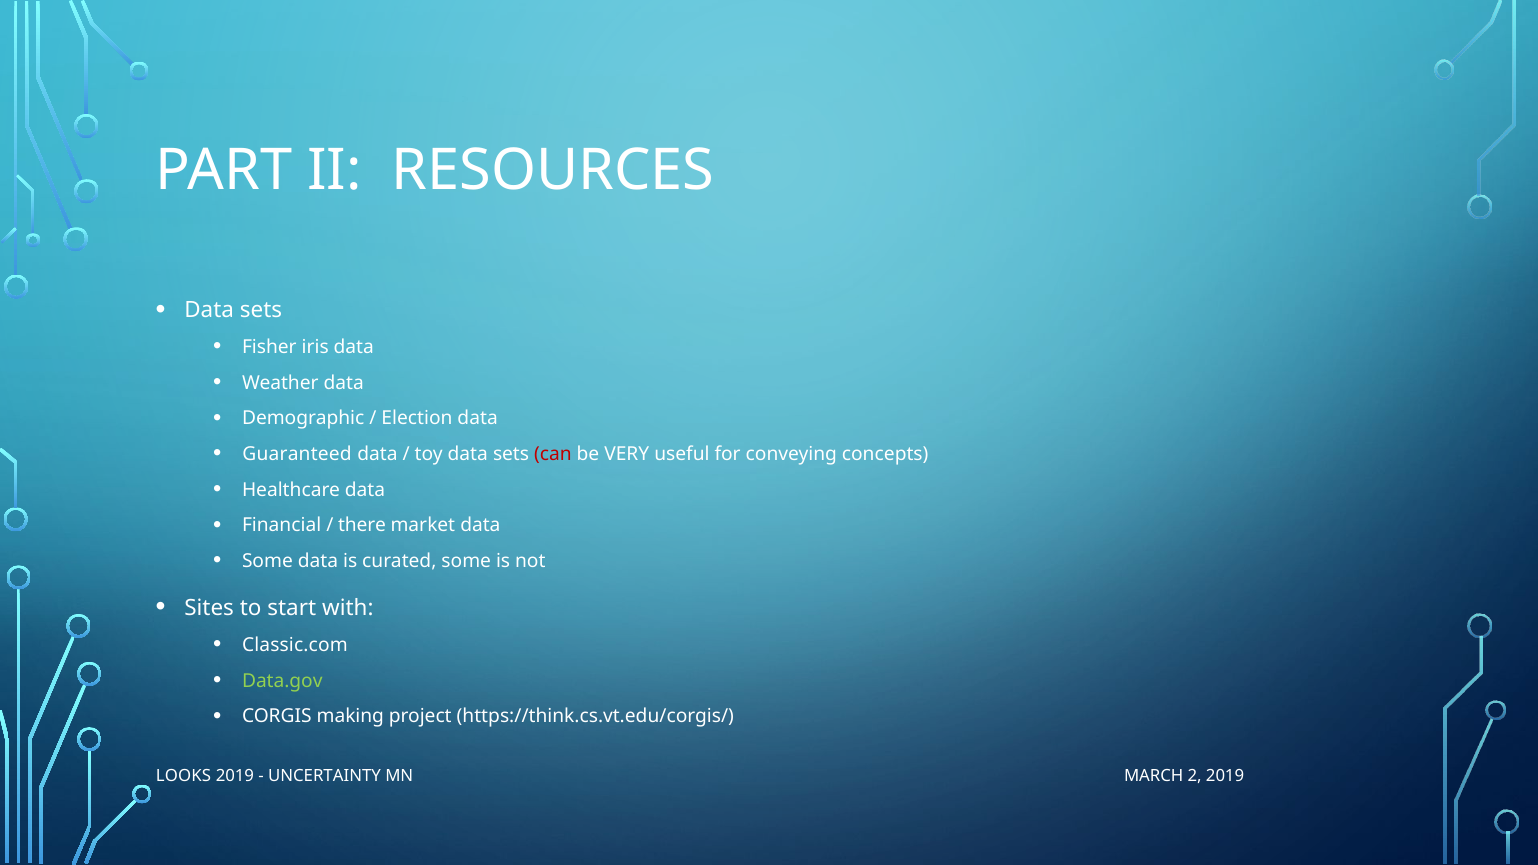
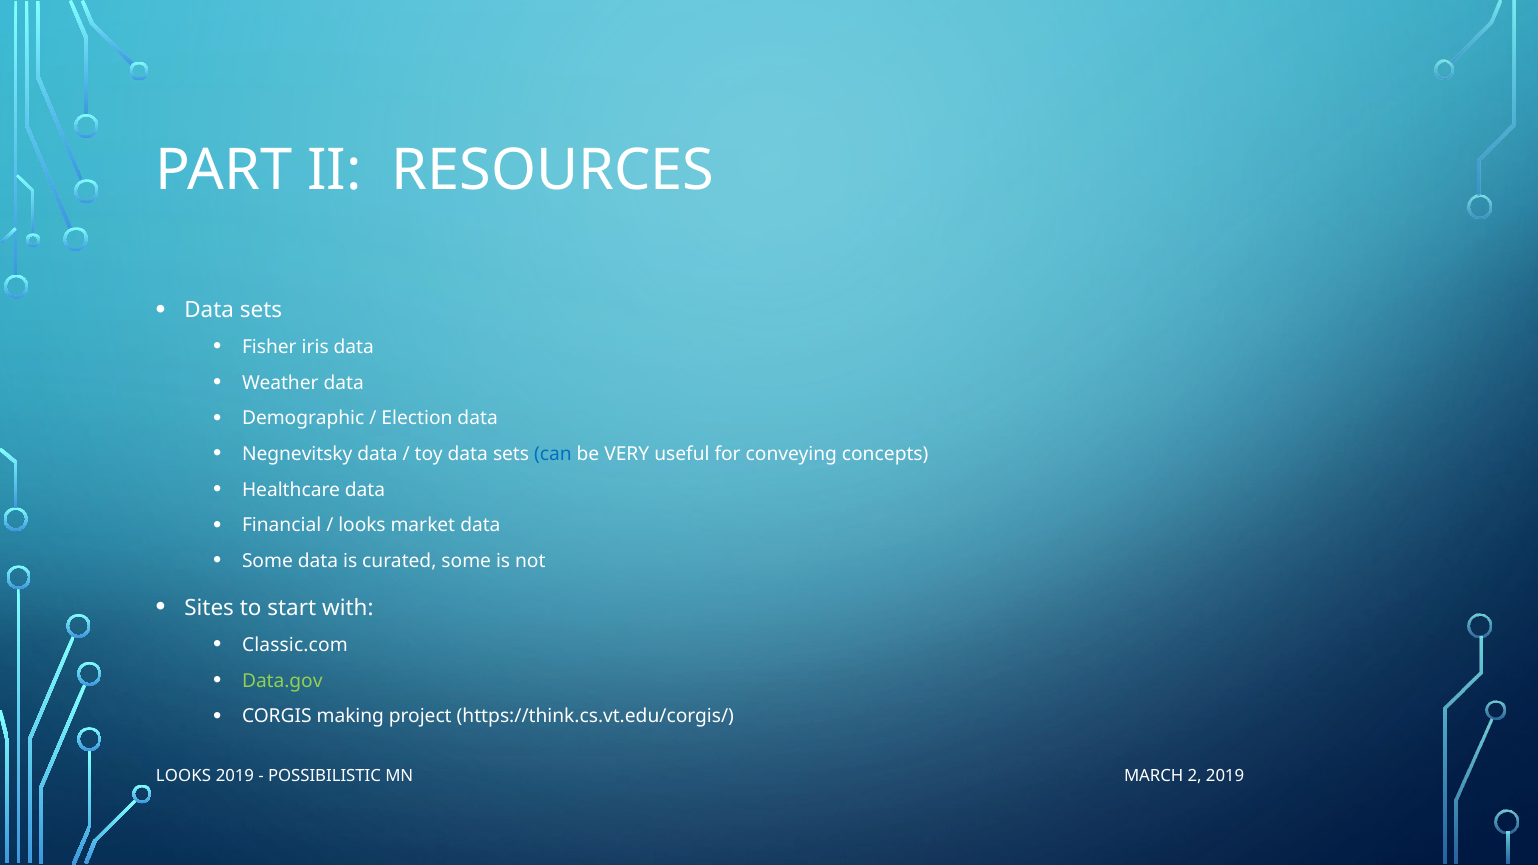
Guaranteed: Guaranteed -> Negnevitsky
can colour: red -> blue
there at (362, 526): there -> looks
UNCERTAINTY: UNCERTAINTY -> POSSIBILISTIC
